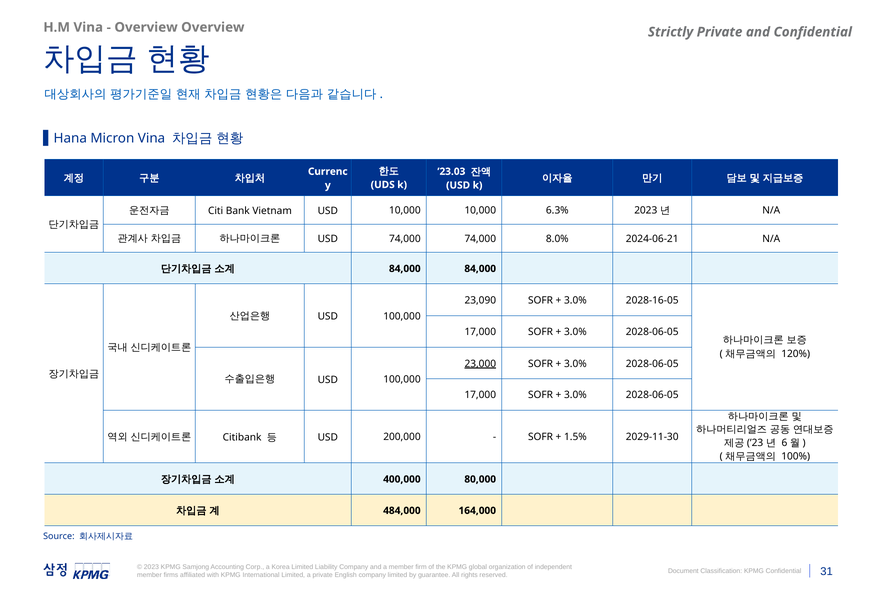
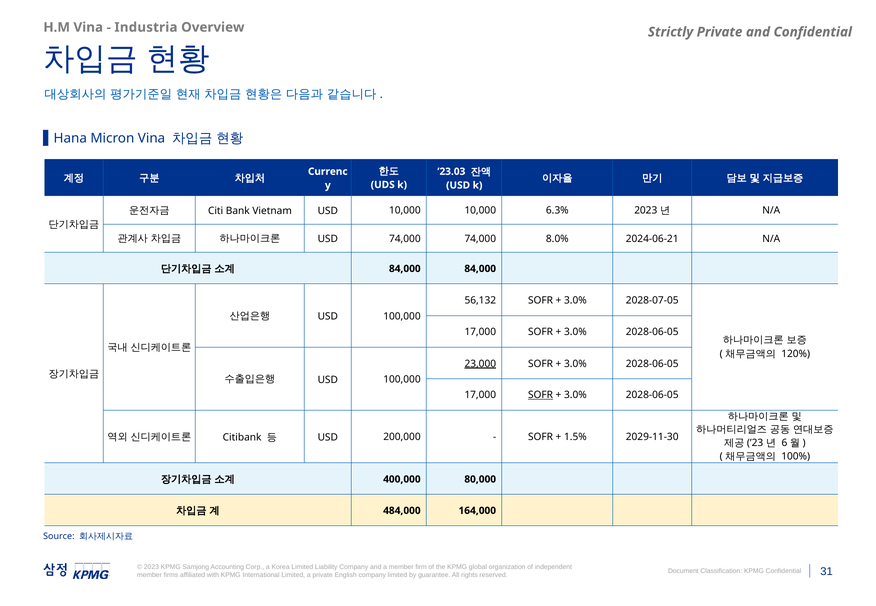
Overview at (146, 27): Overview -> Industria
23,090: 23,090 -> 56,132
2028-16-05: 2028-16-05 -> 2028-07-05
SOFR at (540, 395) underline: none -> present
